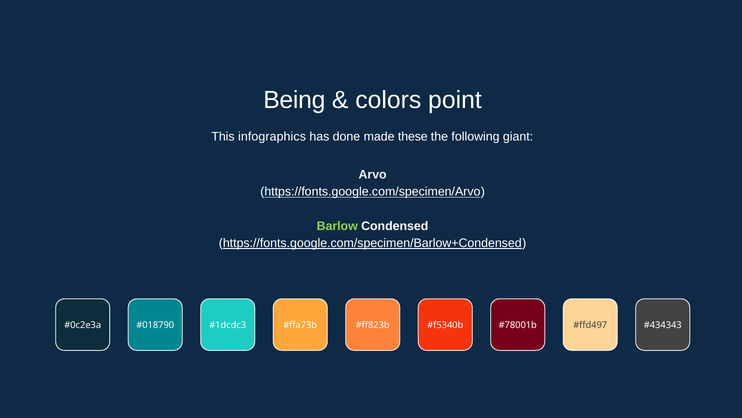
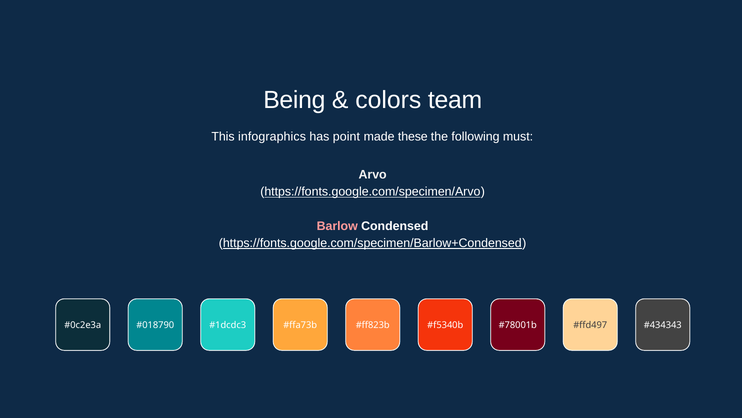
point: point -> team
done: done -> point
giant: giant -> must
Barlow colour: light green -> pink
